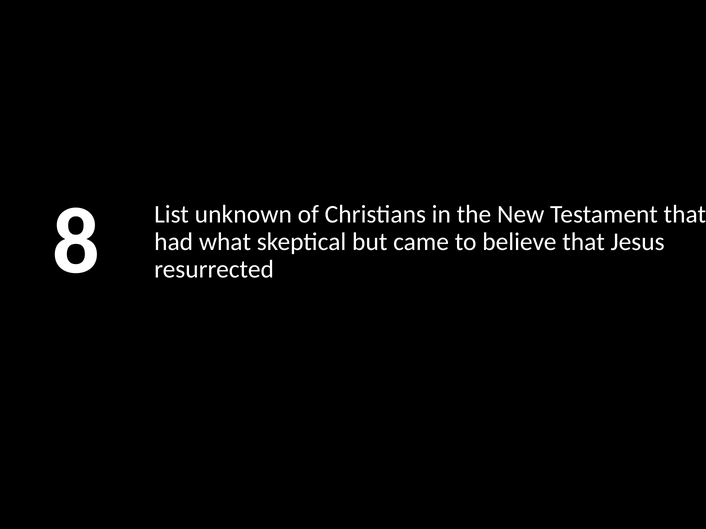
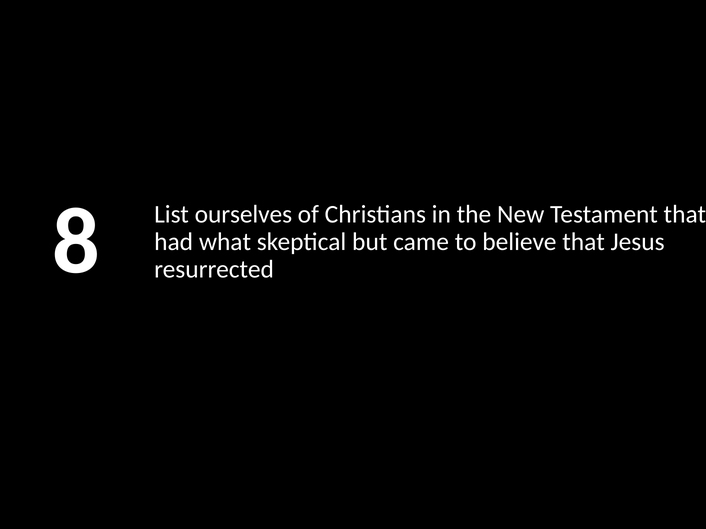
unknown: unknown -> ourselves
